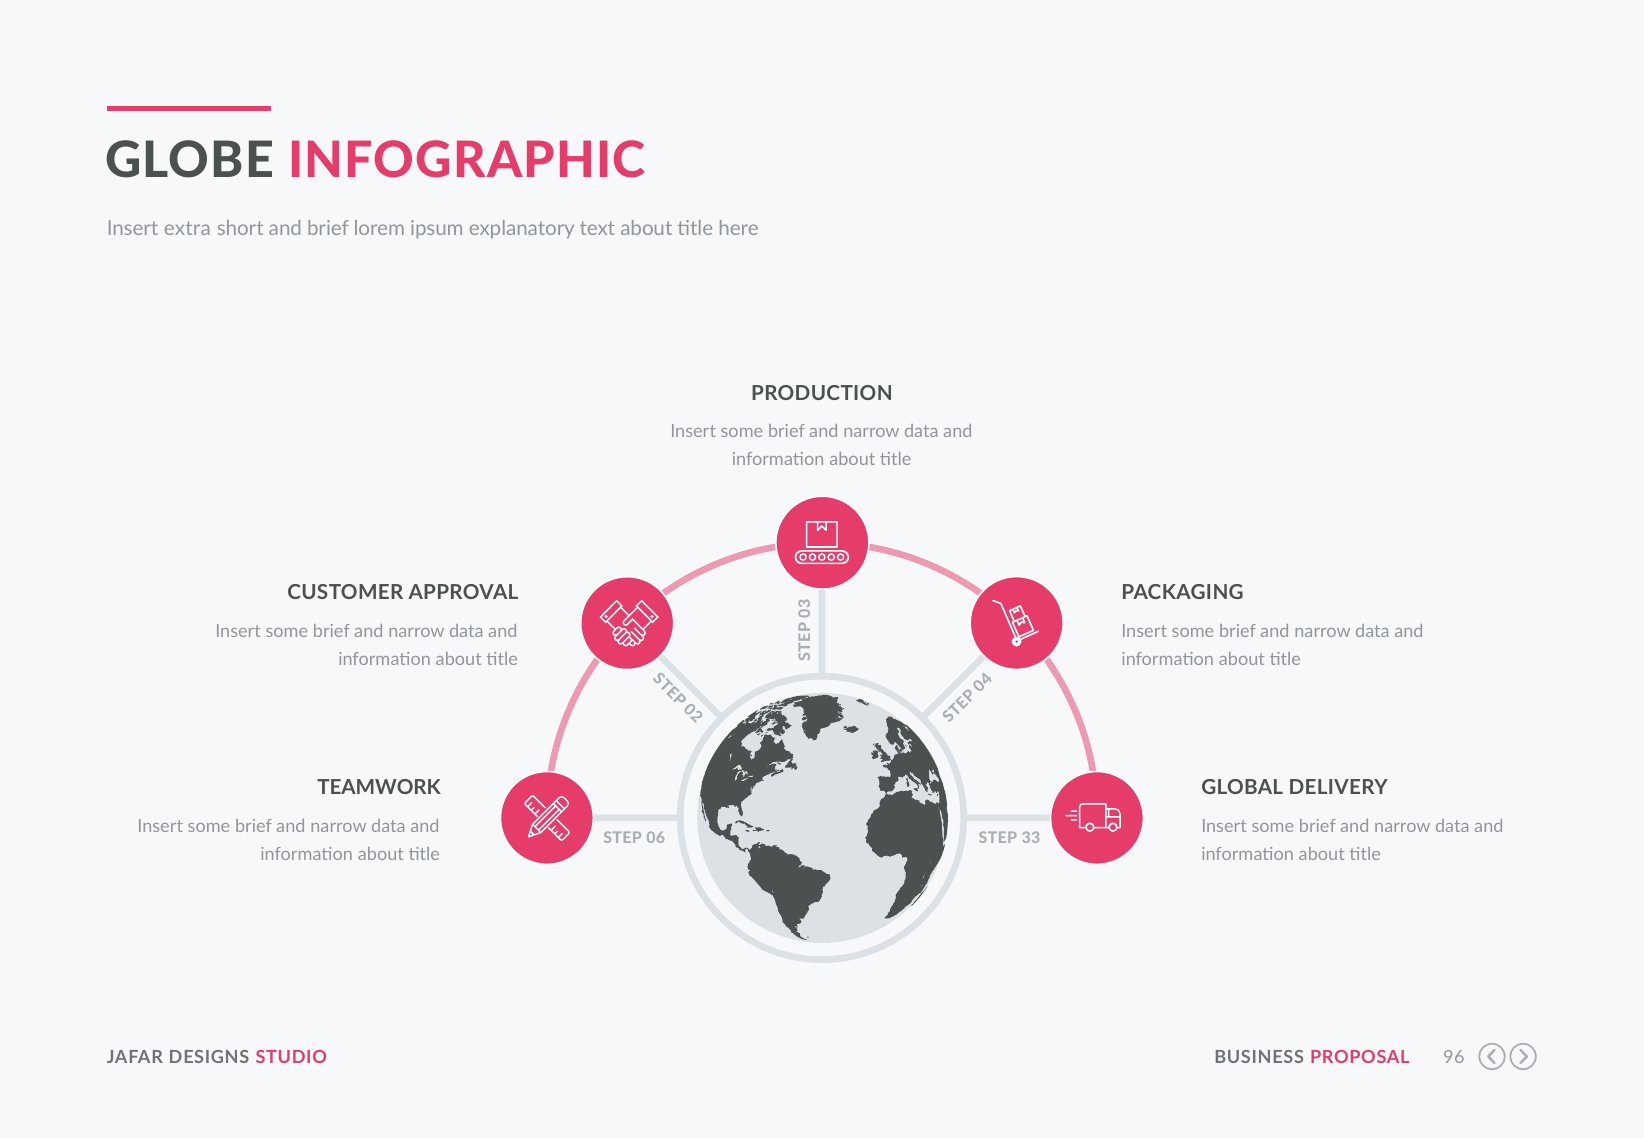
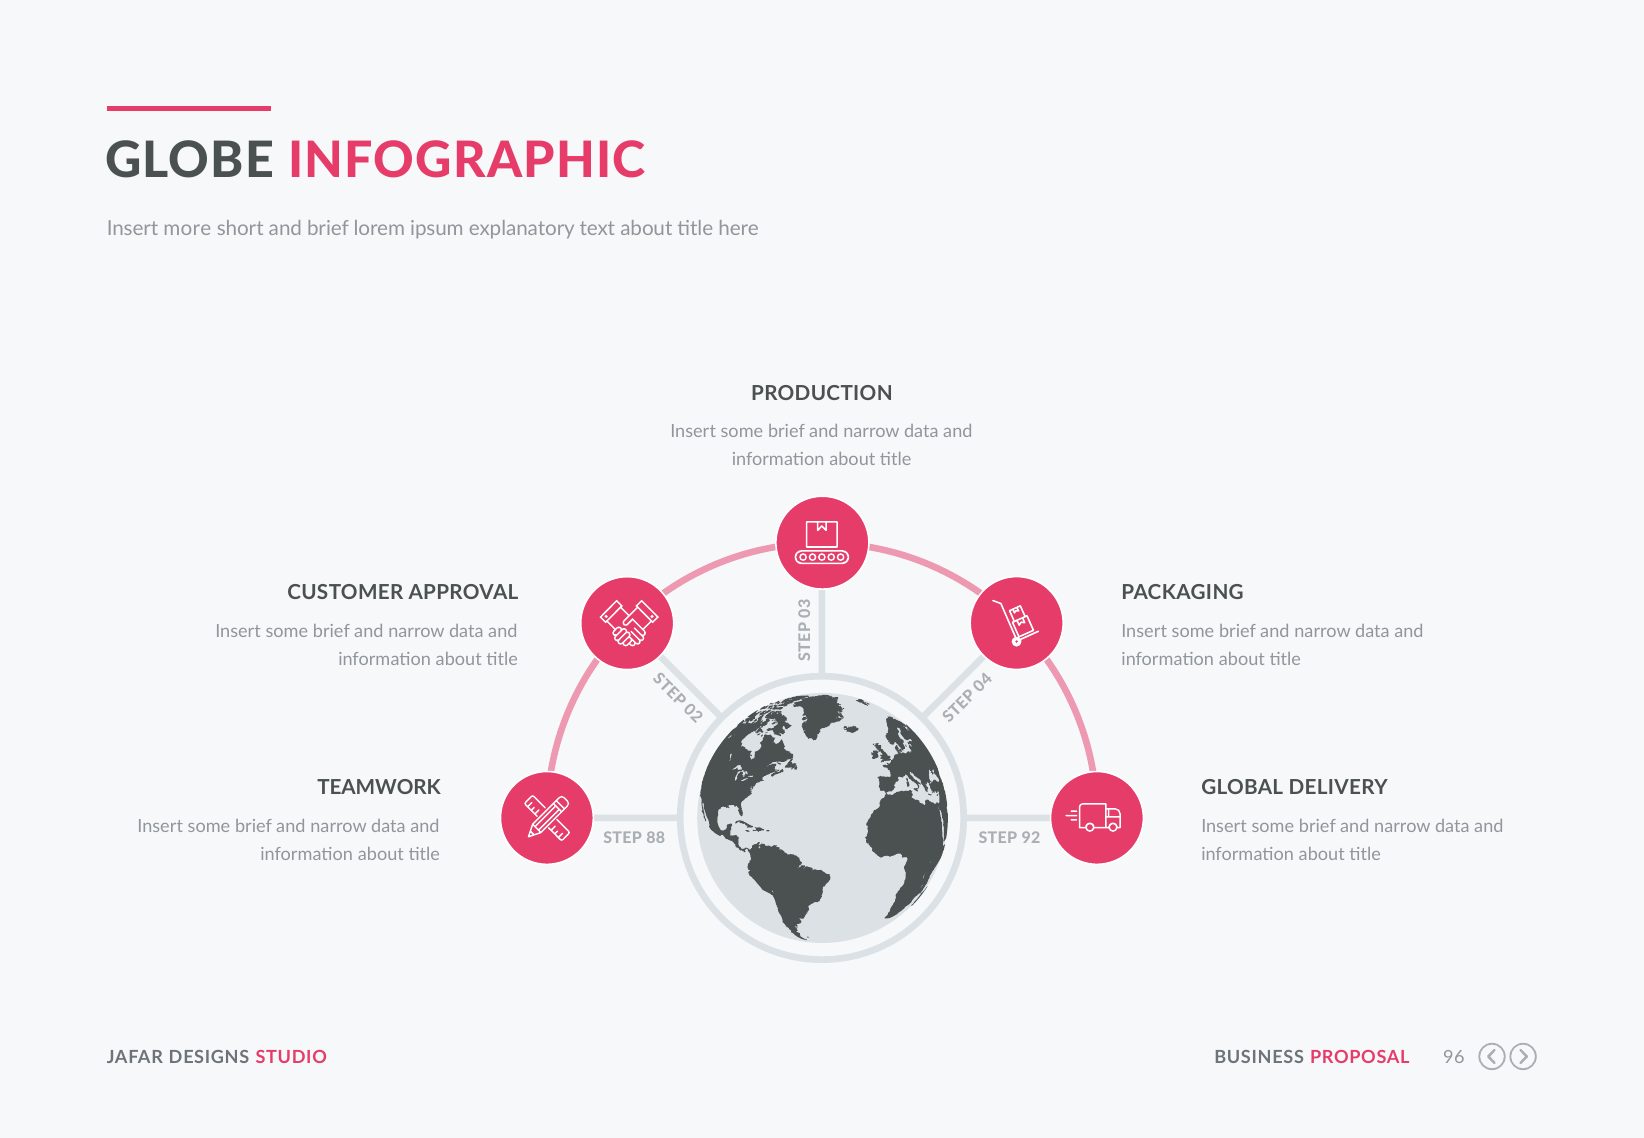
extra: extra -> more
06: 06 -> 88
33: 33 -> 92
